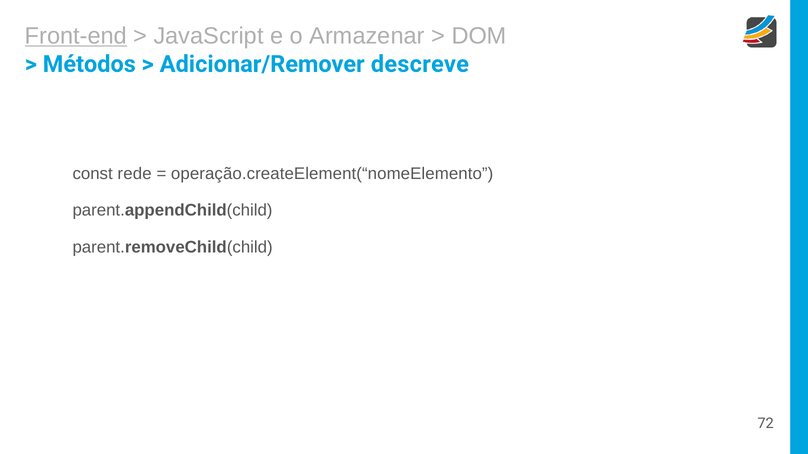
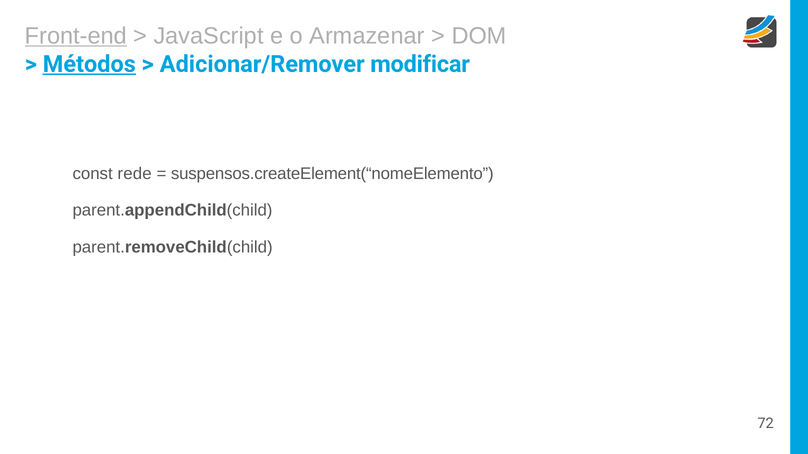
Métodos underline: none -> present
descreve: descreve -> modificar
operação.createElement(“nomeElemento: operação.createElement(“nomeElemento -> suspensos.createElement(“nomeElemento
